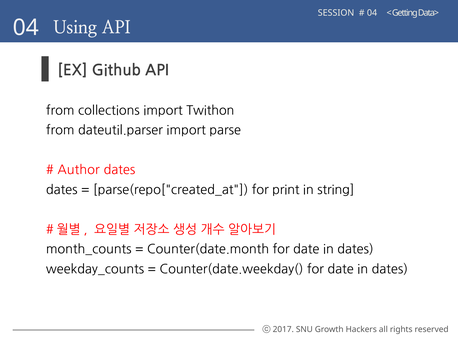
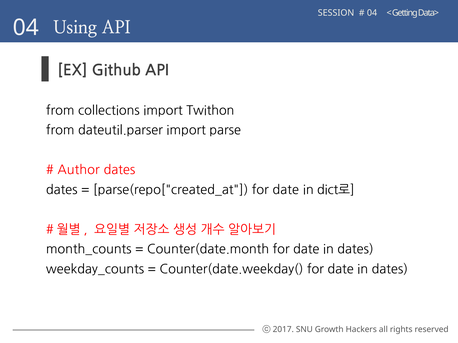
parse(repo["created_at for print: print -> date
string: string -> dict로
